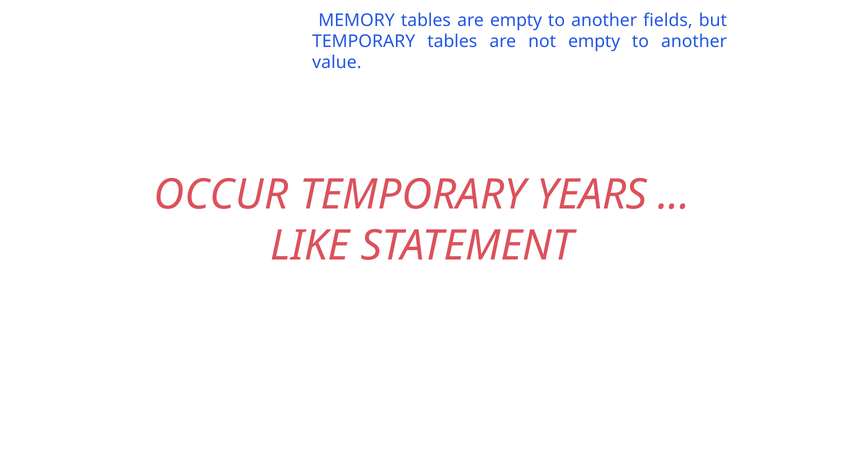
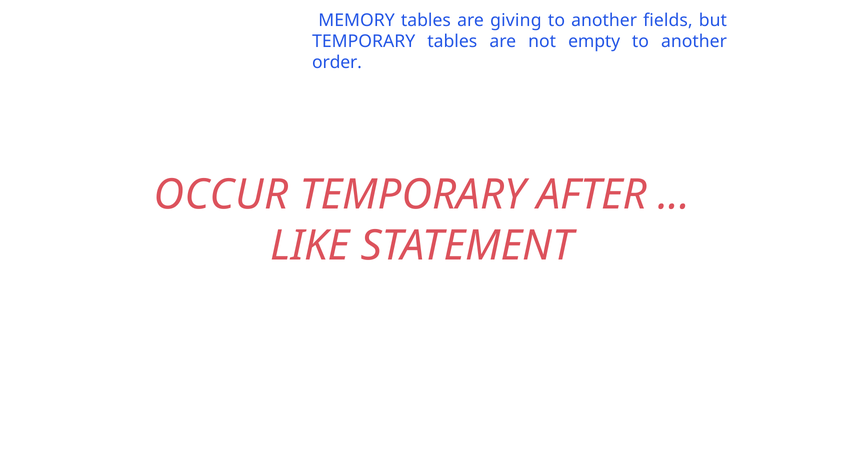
are empty: empty -> giving
value: value -> order
YEARS: YEARS -> AFTER
